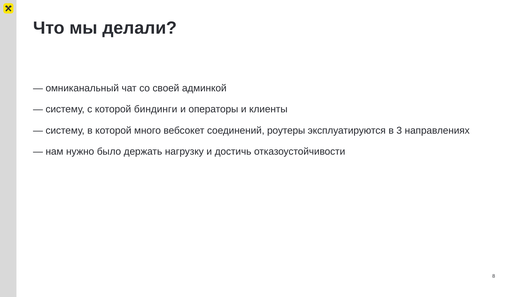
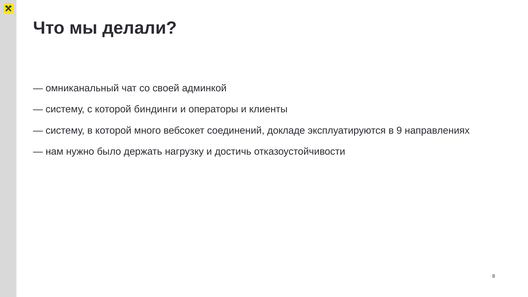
роутеры: роутеры -> докладе
3: 3 -> 9
